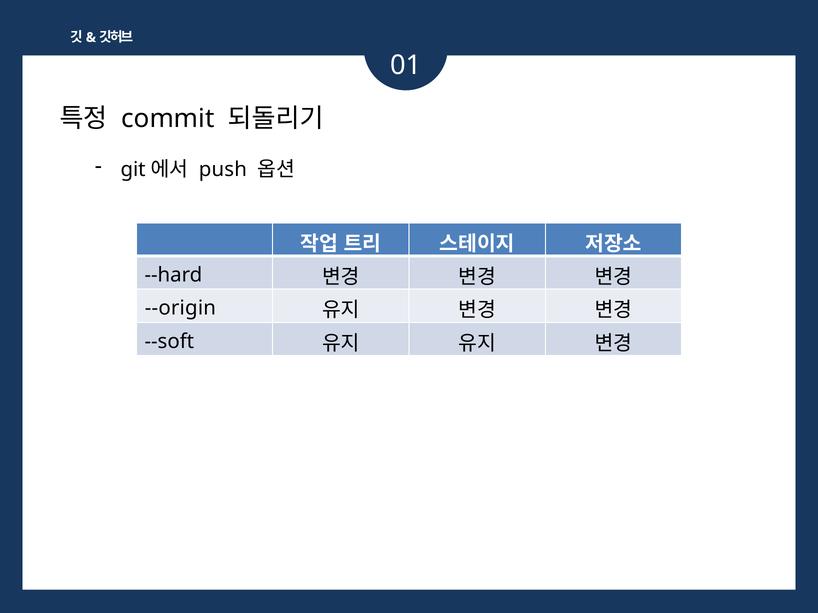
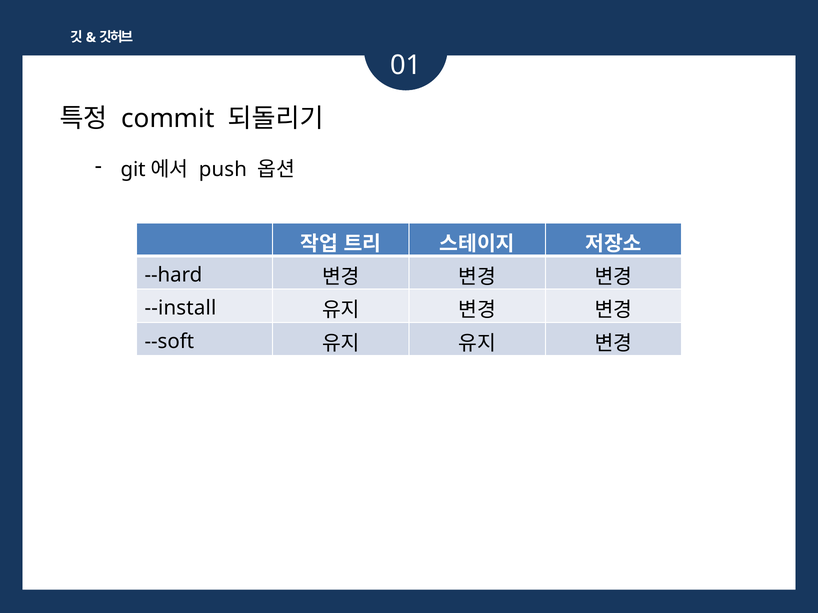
--origin: --origin -> --install
